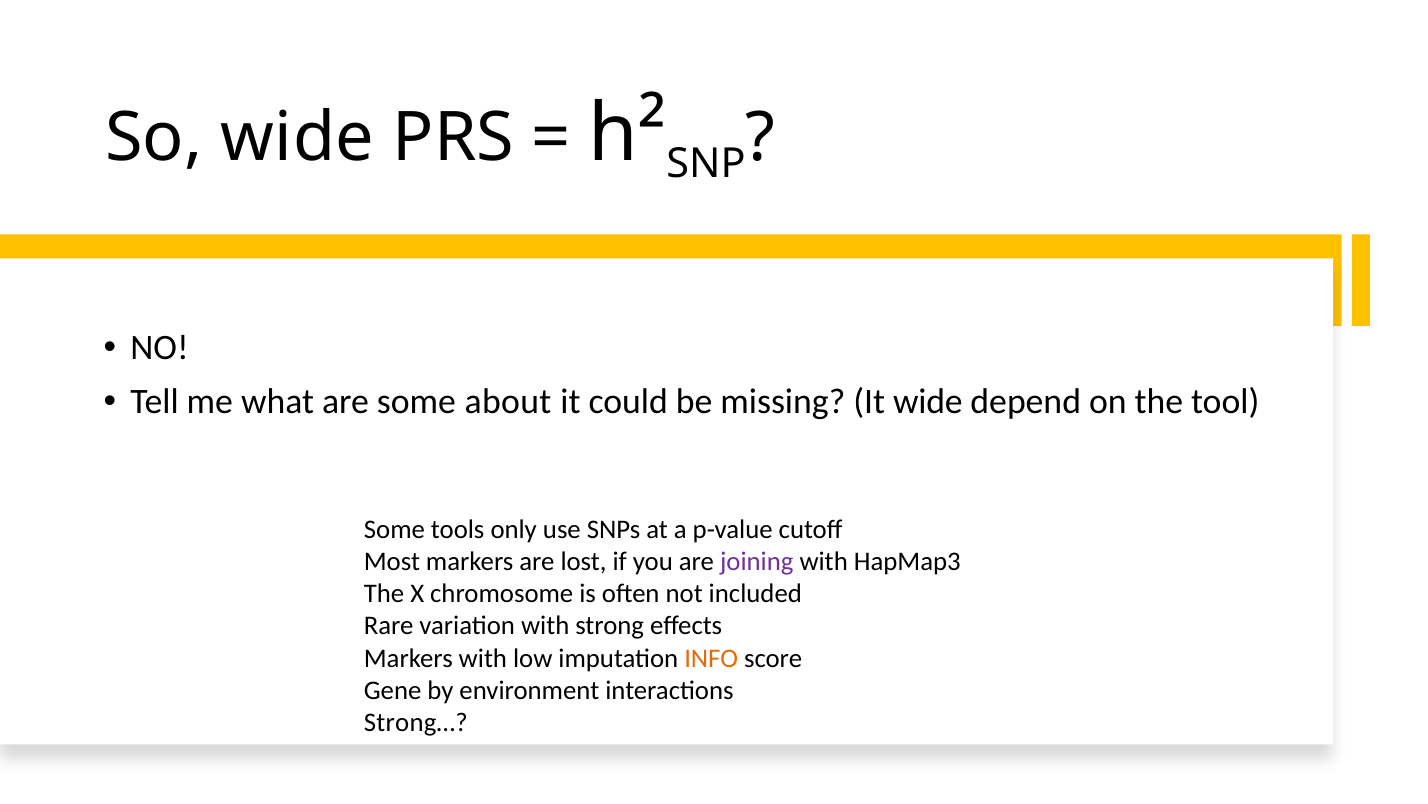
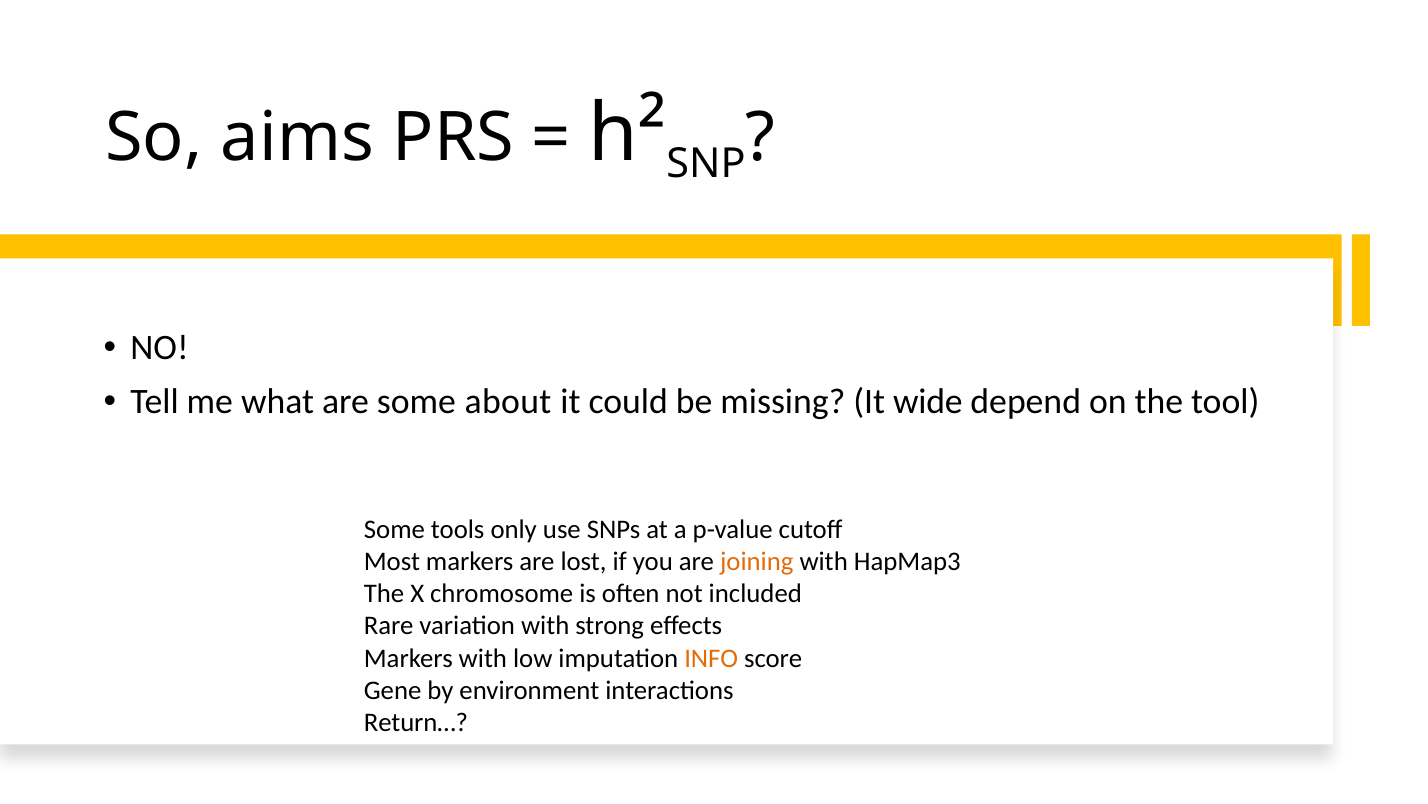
So wide: wide -> aims
joining colour: purple -> orange
Strong…: Strong… -> Return…
